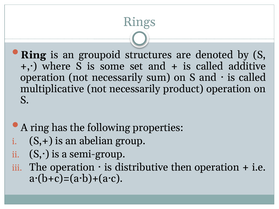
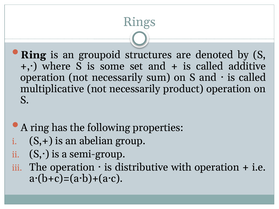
then: then -> with
